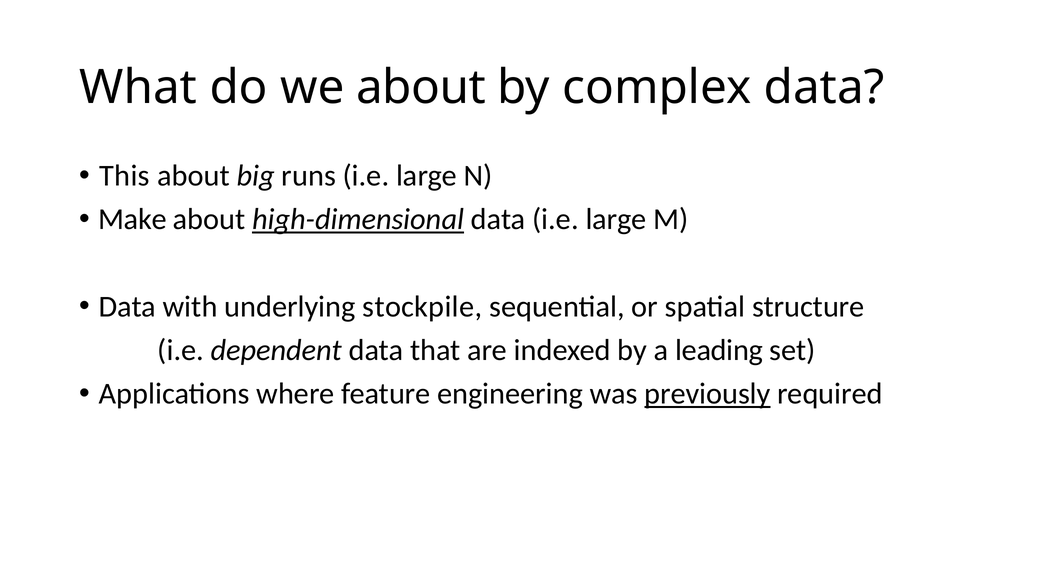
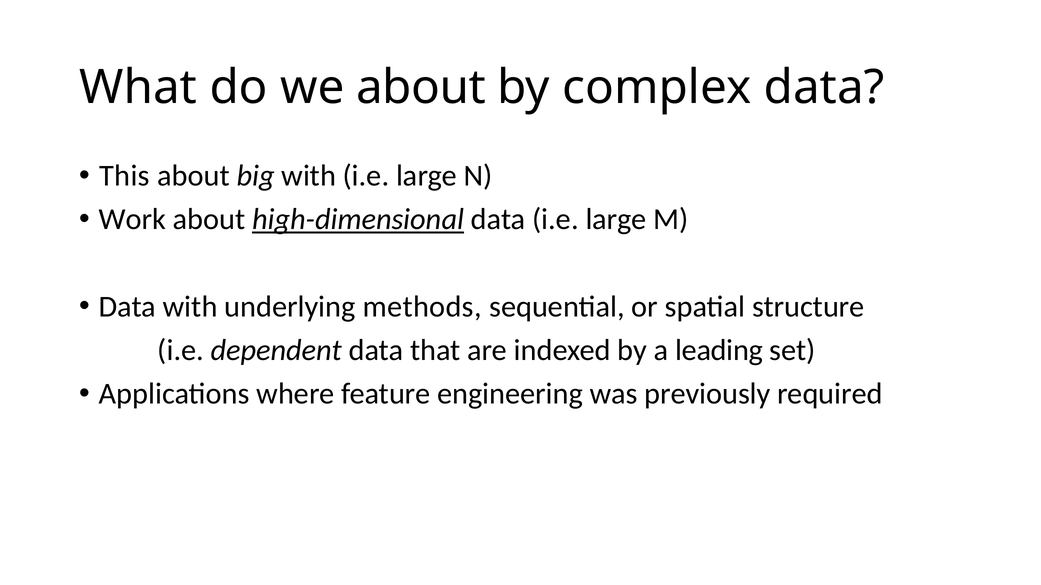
big runs: runs -> with
Make: Make -> Work
stockpile: stockpile -> methods
previously underline: present -> none
